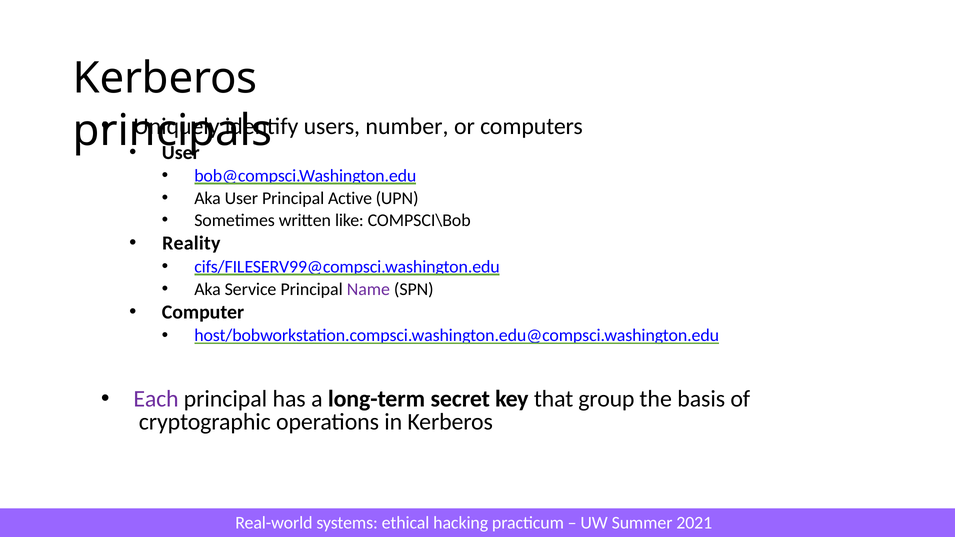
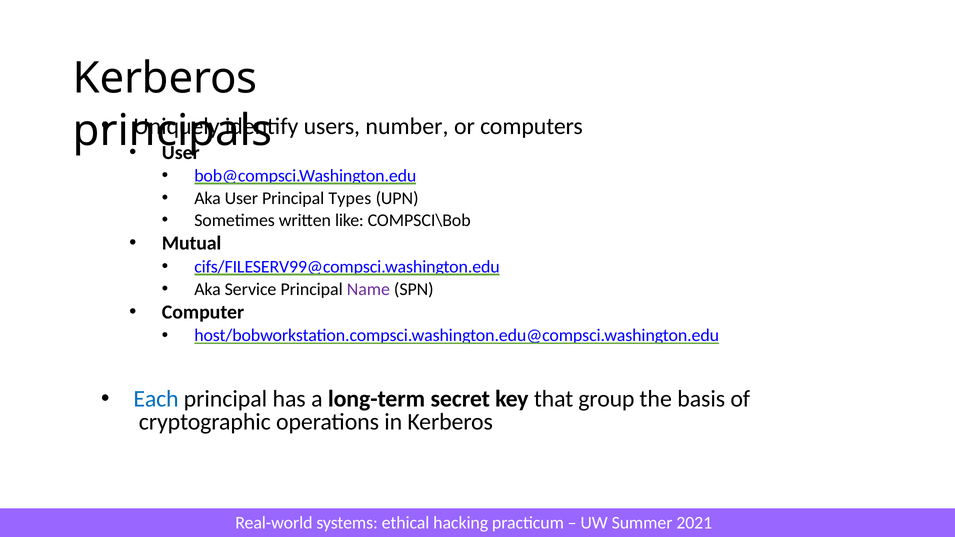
Active: Active -> Types
Reality: Reality -> Mutual
Each colour: purple -> blue
